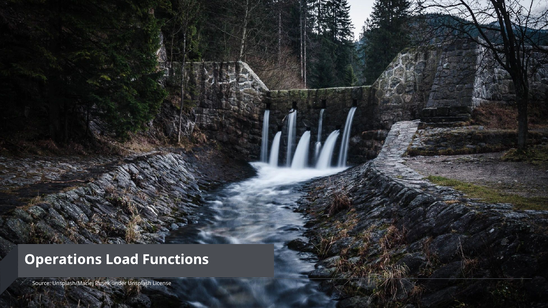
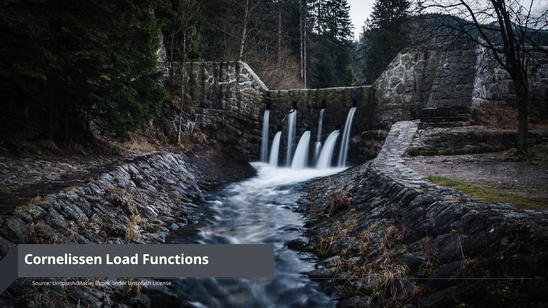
Operations: Operations -> Cornelissen
